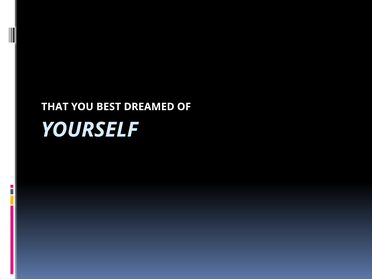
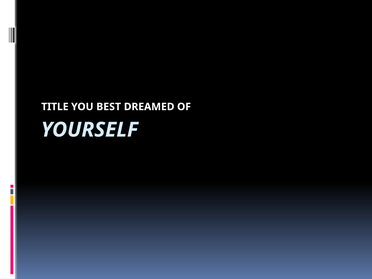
THAT: THAT -> TITLE
